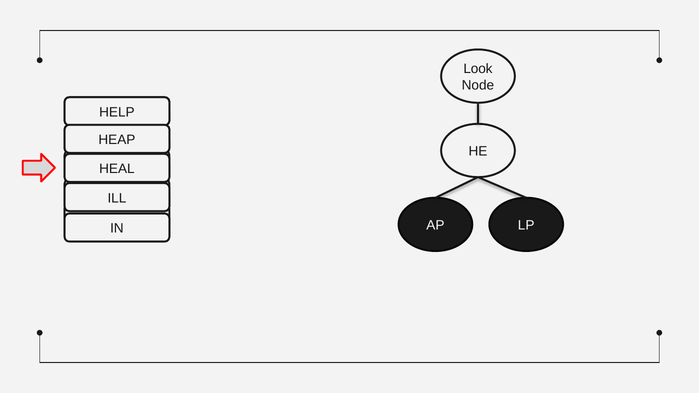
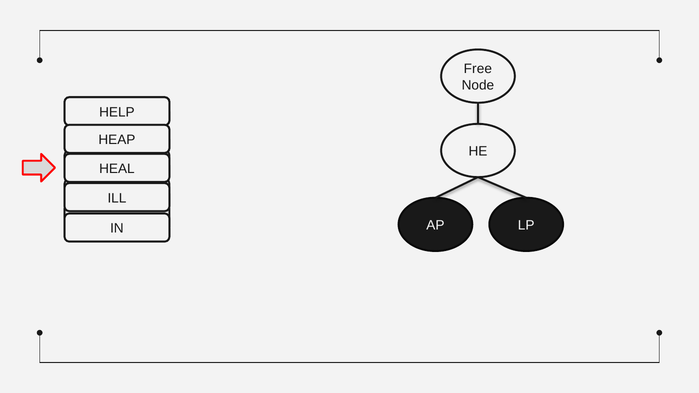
Look: Look -> Free
